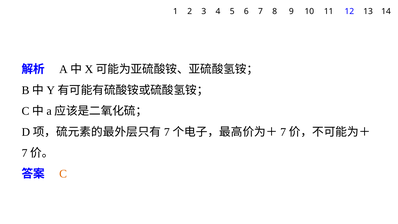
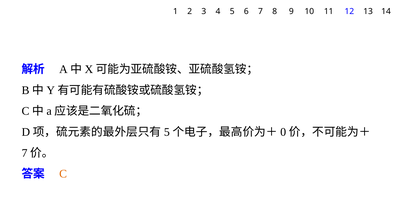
7 at (167, 132): 7 -> 5
7 at (283, 132): 7 -> 0
